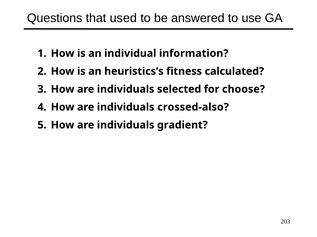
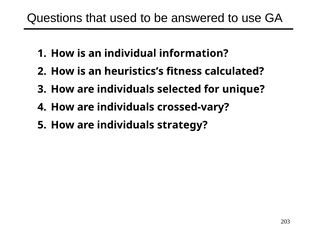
choose: choose -> unique
crossed-also: crossed-also -> crossed-vary
gradient: gradient -> strategy
